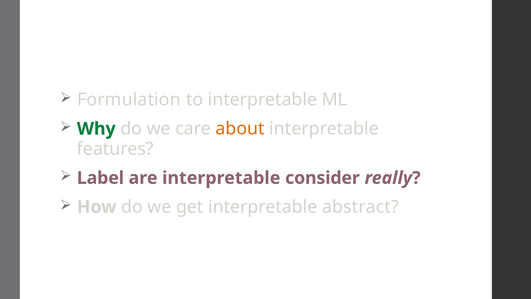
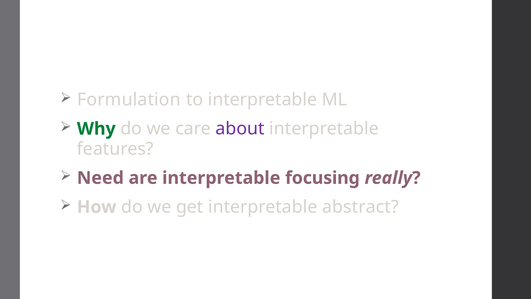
about colour: orange -> purple
Label: Label -> Need
consider: consider -> focusing
